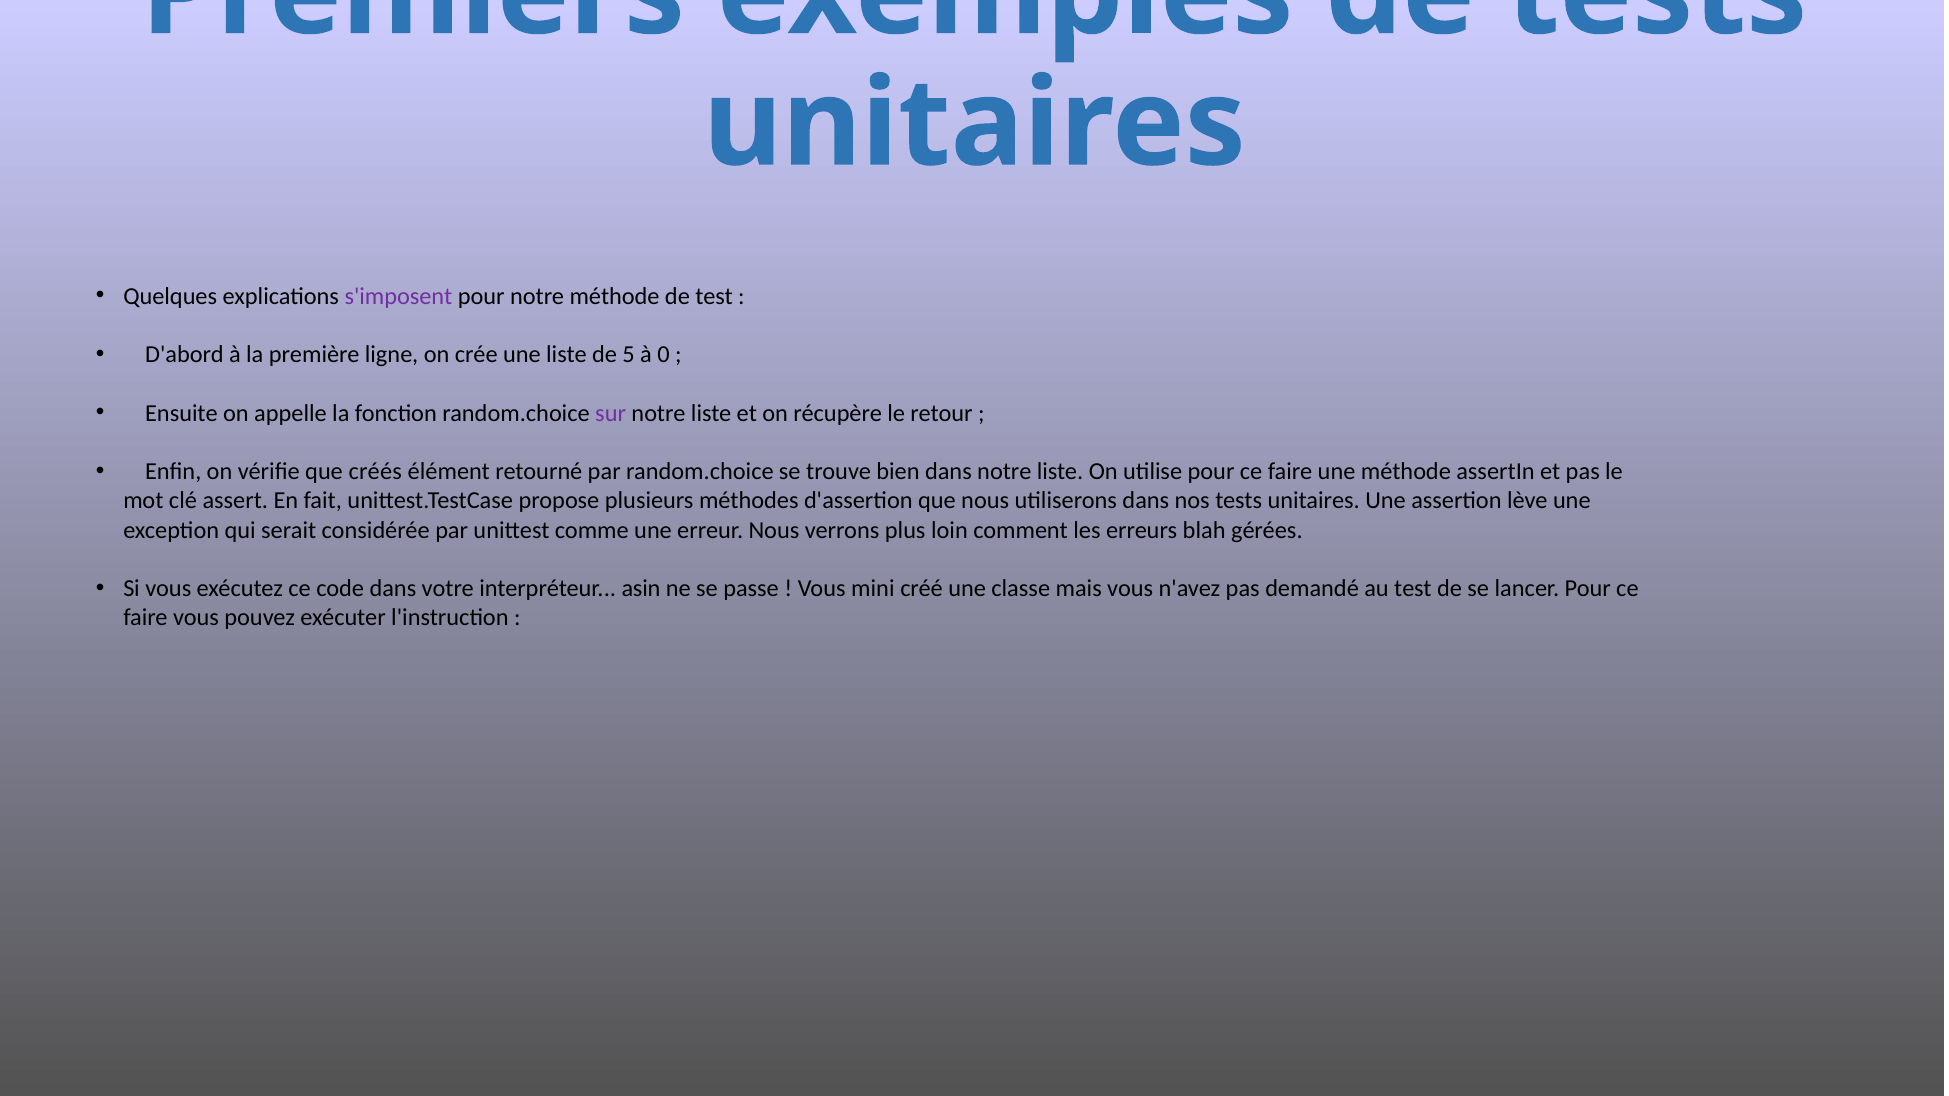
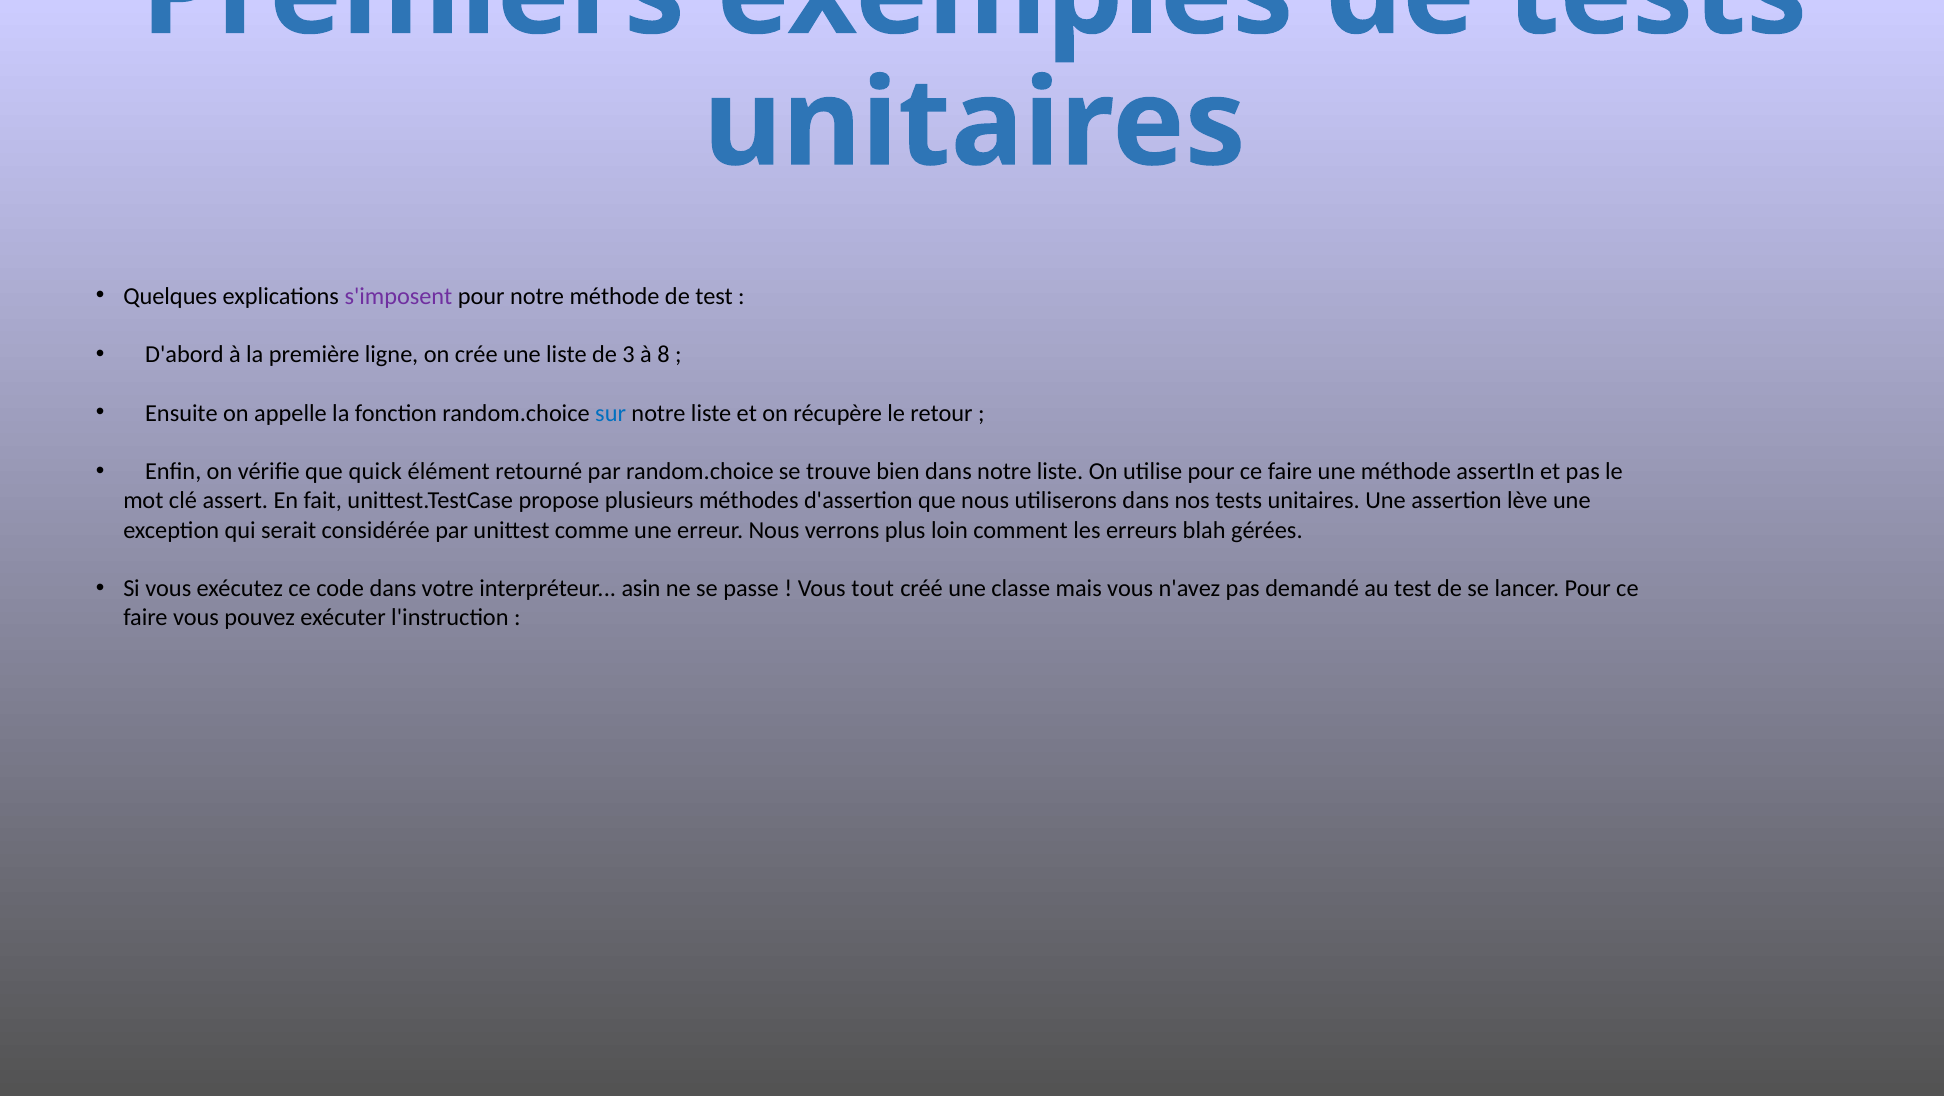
5: 5 -> 3
0: 0 -> 8
sur colour: purple -> blue
créés: créés -> quick
mini: mini -> tout
